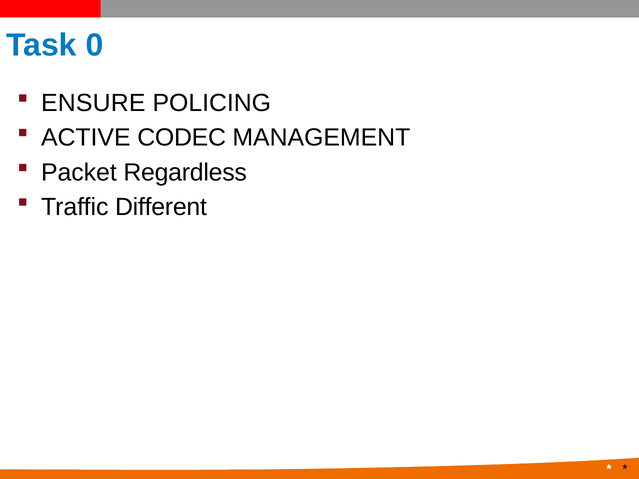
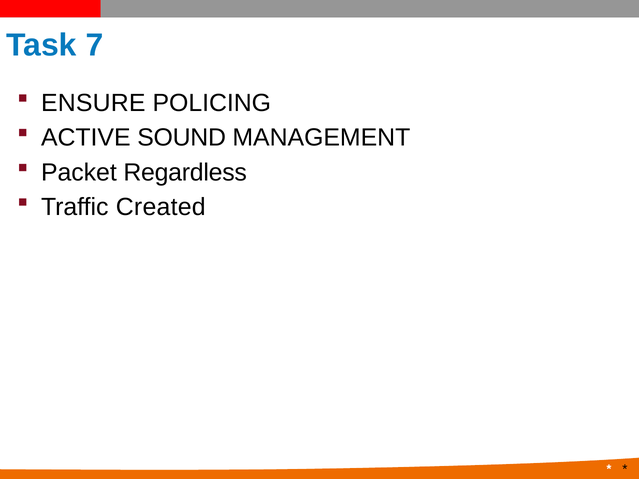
0: 0 -> 7
CODEC: CODEC -> SOUND
Different: Different -> Created
